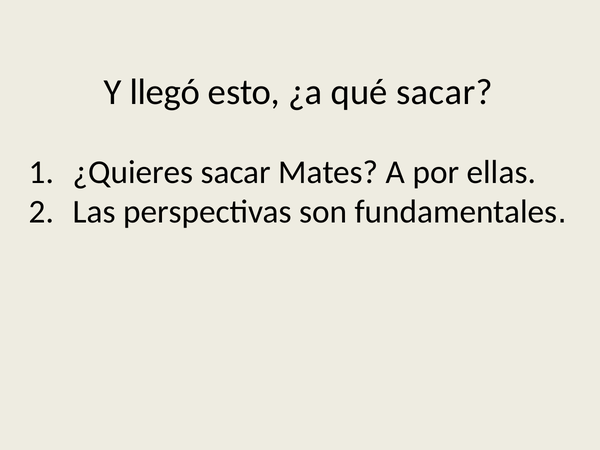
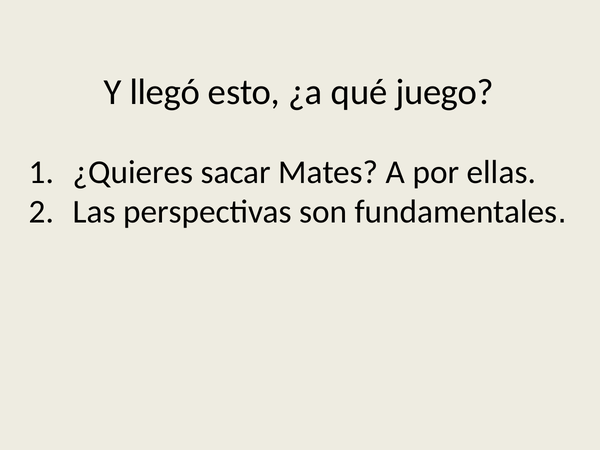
qué sacar: sacar -> juego
